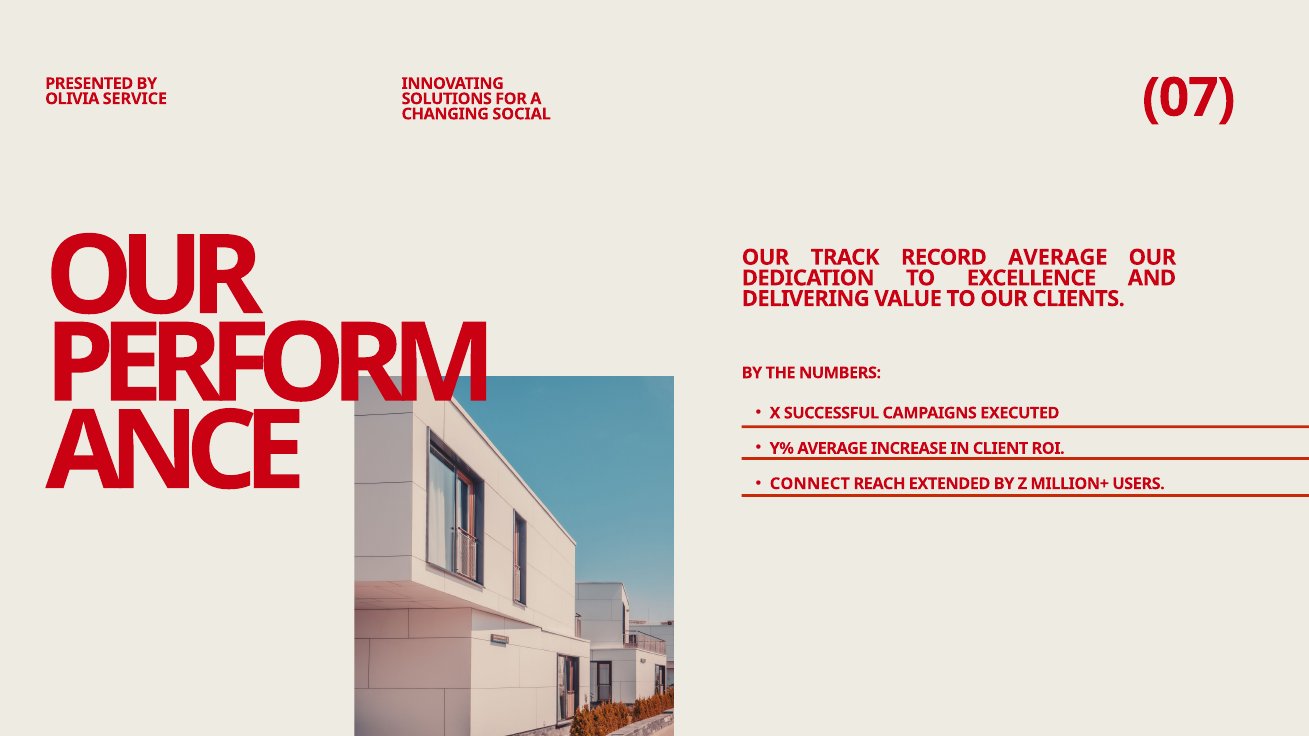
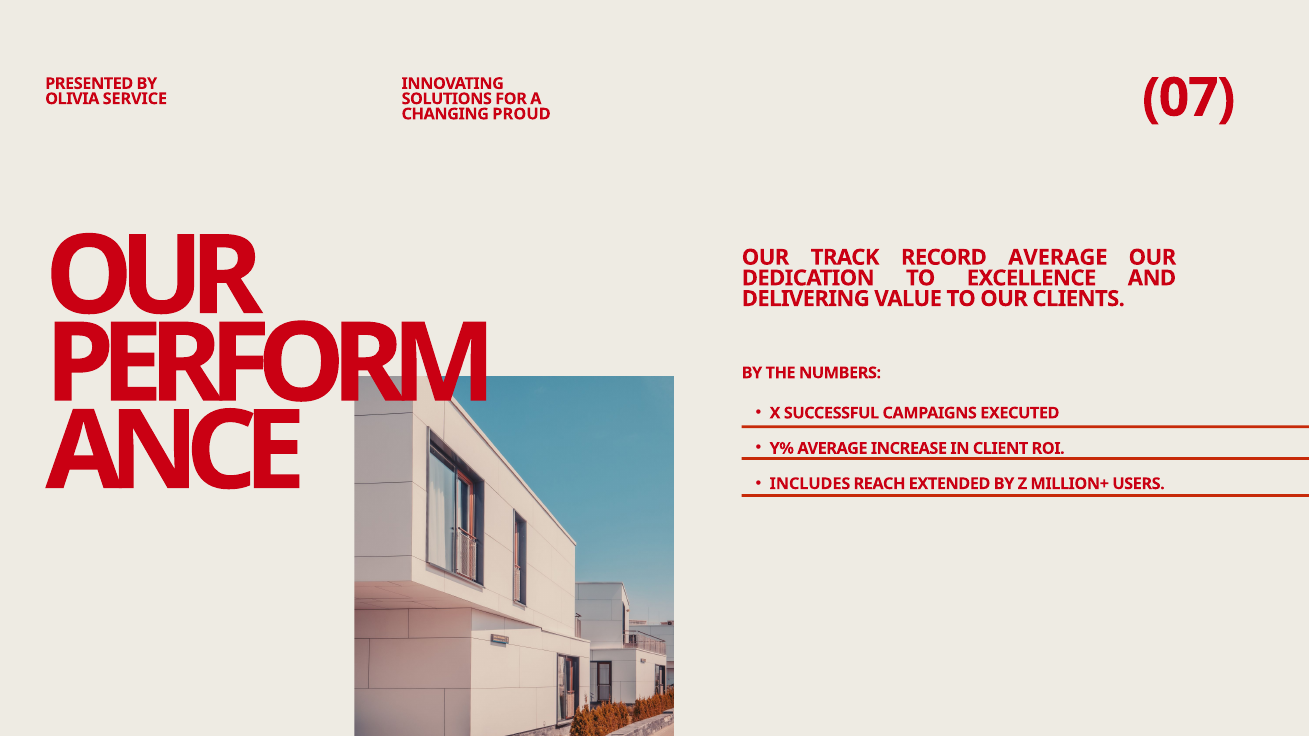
SOCIAL: SOCIAL -> PROUD
CONNECT: CONNECT -> INCLUDES
